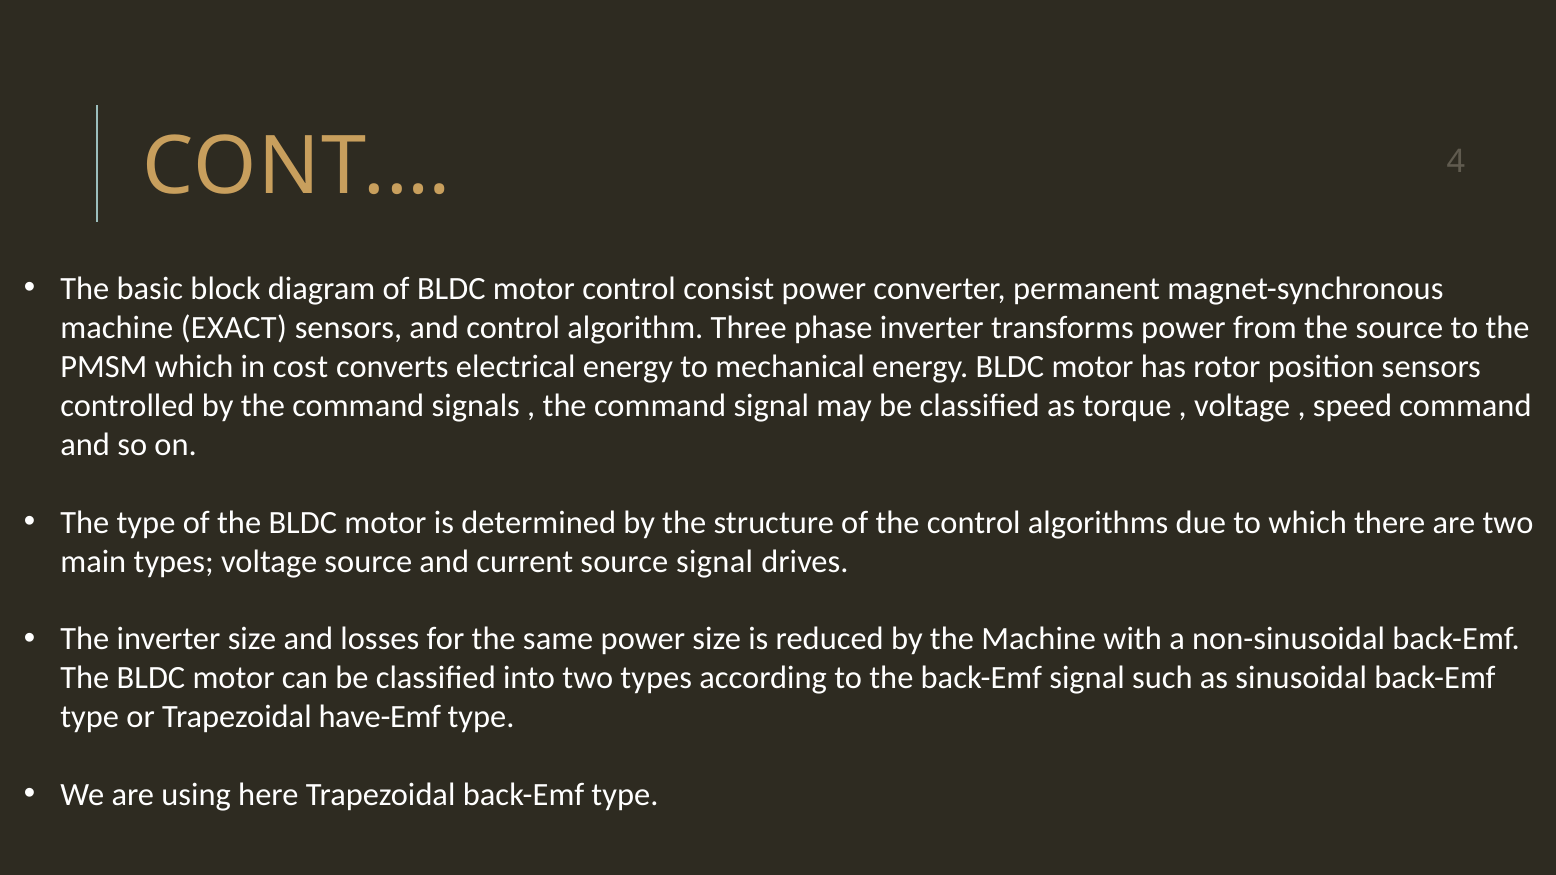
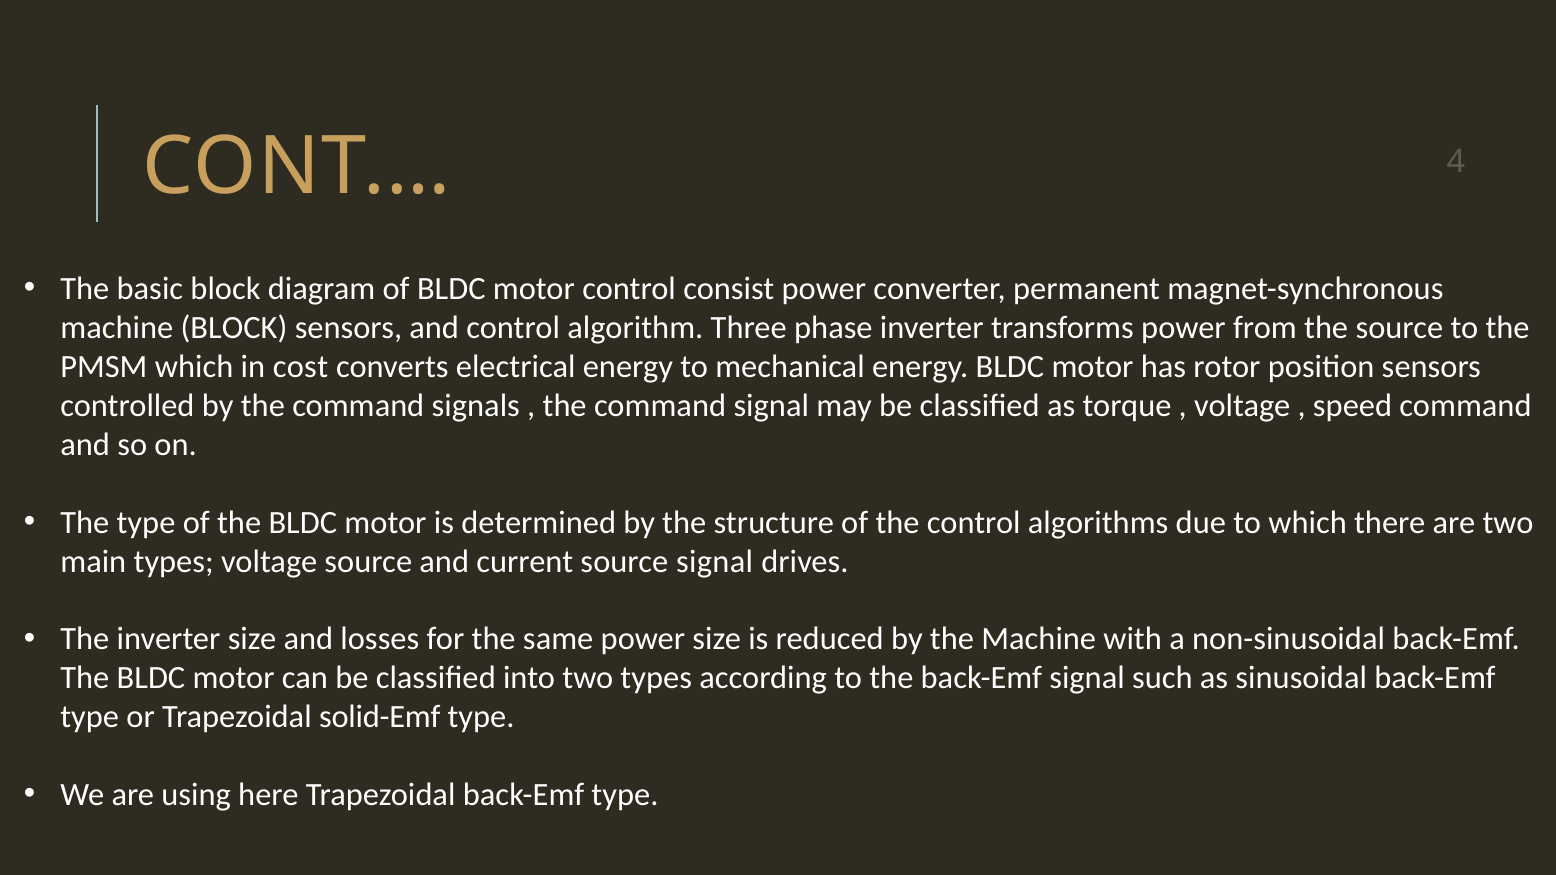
machine EXACT: EXACT -> BLOCK
have-Emf: have-Emf -> solid-Emf
